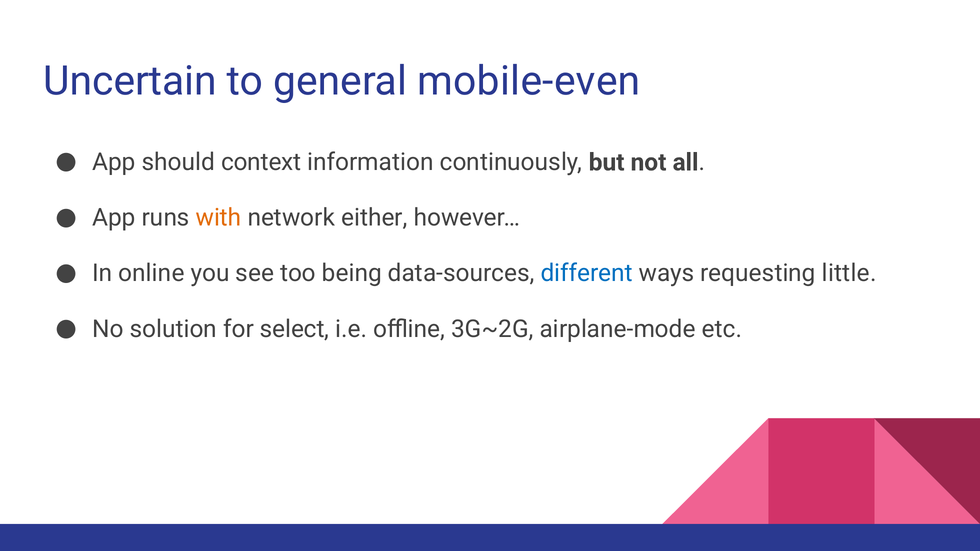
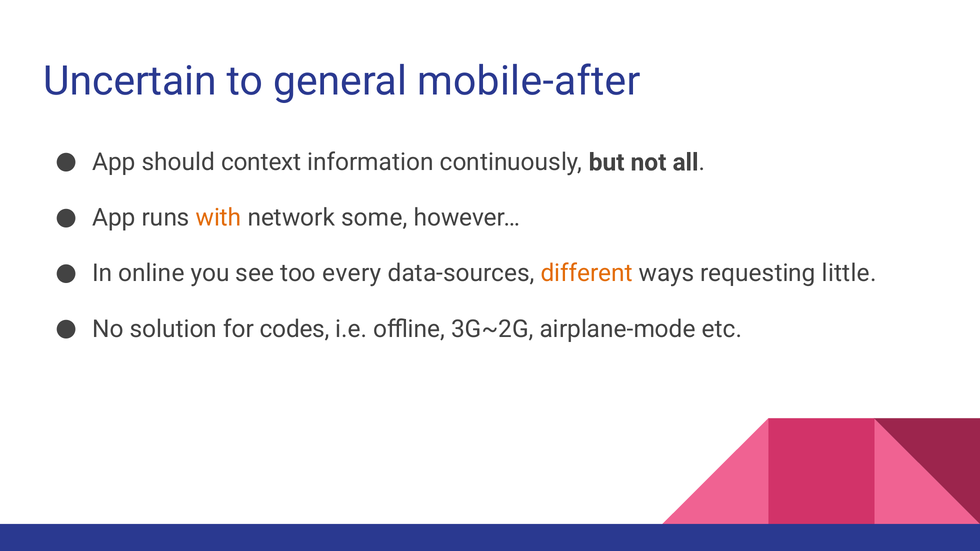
mobile-even: mobile-even -> mobile-after
either: either -> some
being: being -> every
different colour: blue -> orange
select: select -> codes
